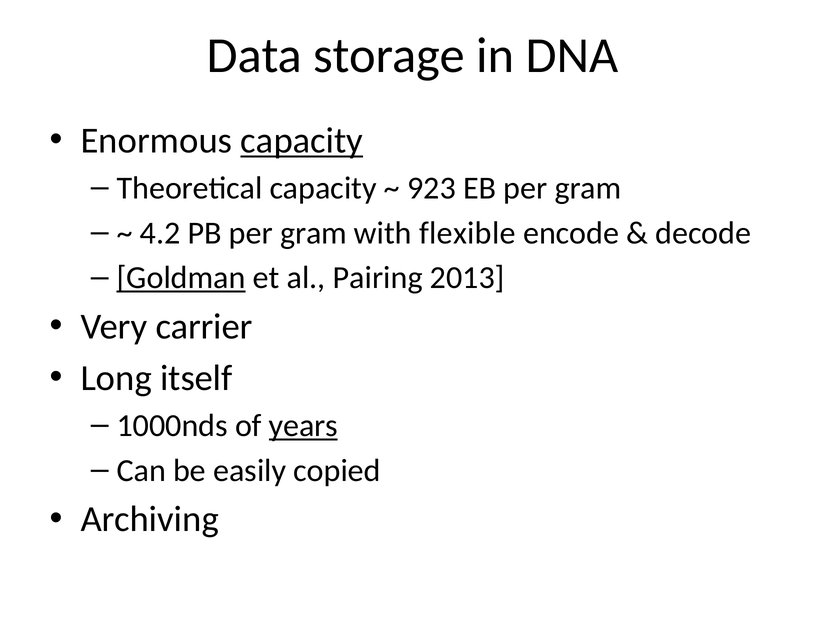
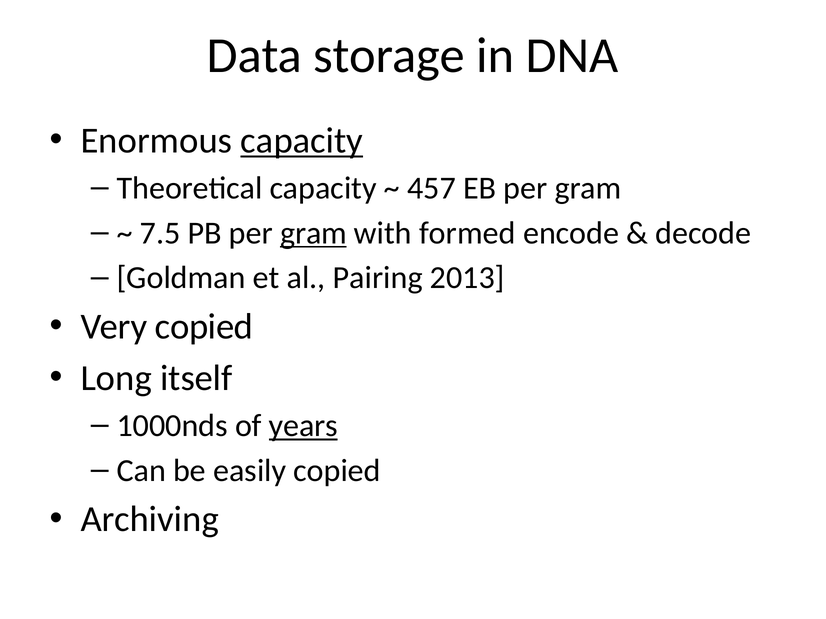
923: 923 -> 457
4.2: 4.2 -> 7.5
gram at (313, 233) underline: none -> present
flexible: flexible -> formed
Goldman underline: present -> none
Very carrier: carrier -> copied
